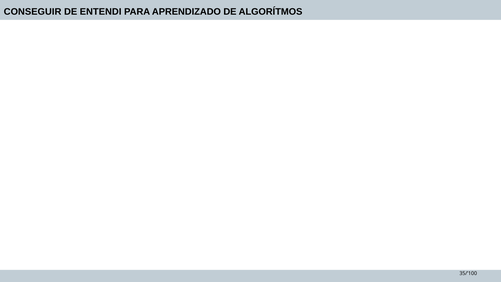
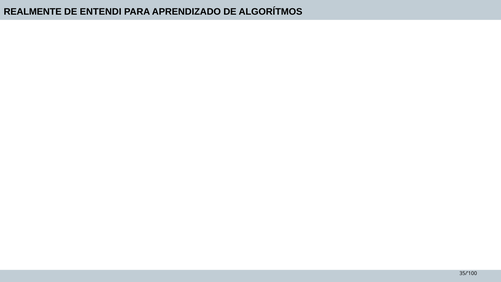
CONSEGUIR: CONSEGUIR -> REALMENTE
